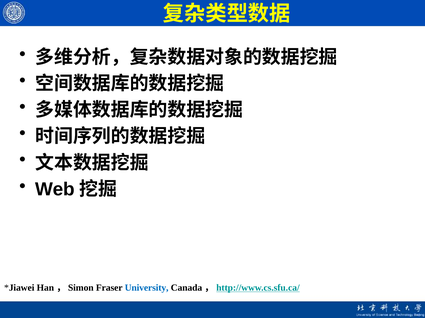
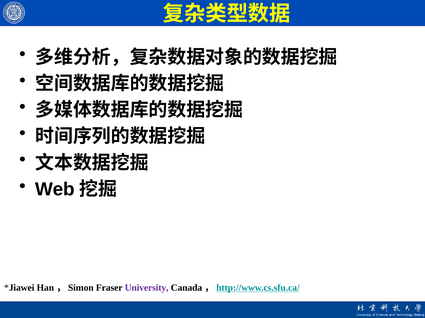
University colour: blue -> purple
